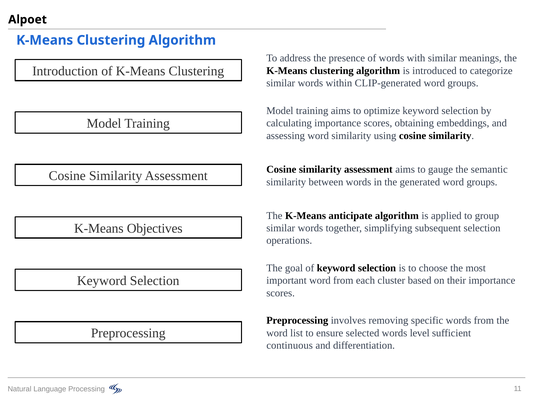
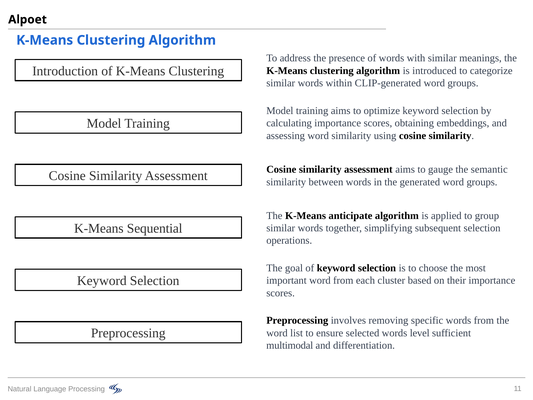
Objectives: Objectives -> Sequential
continuous: continuous -> multimodal
